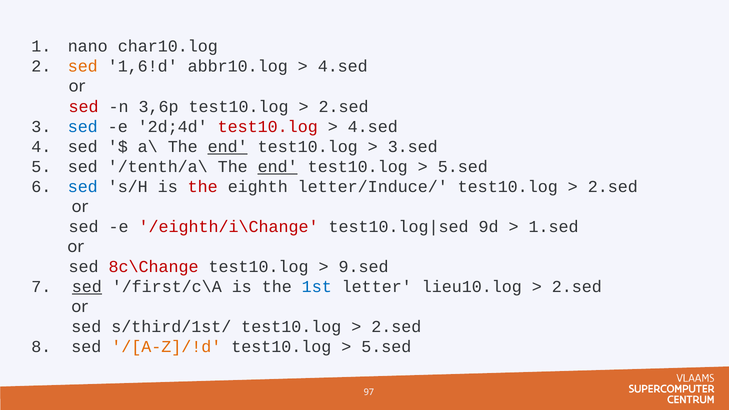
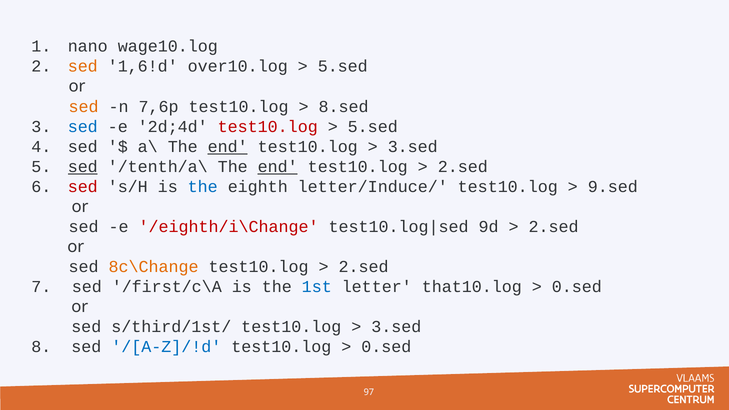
char10.log: char10.log -> wage10.log
abbr10.log: abbr10.log -> over10.log
4.sed at (343, 66): 4.sed -> 5.sed
sed at (84, 107) colour: red -> orange
3,6p: 3,6p -> 7,6p
2.sed at (344, 107): 2.sed -> 8.sed
4.sed at (373, 127): 4.sed -> 5.sed
sed at (83, 167) underline: none -> present
5.sed at (463, 167): 5.sed -> 2.sed
sed at (83, 187) colour: blue -> red
the at (203, 187) colour: red -> blue
2.sed at (613, 187): 2.sed -> 9.sed
1.sed at (554, 227): 1.sed -> 2.sed
8c\Change colour: red -> orange
9.sed at (364, 267): 9.sed -> 2.sed
sed at (87, 287) underline: present -> none
lieu10.log: lieu10.log -> that10.log
2.sed at (577, 287): 2.sed -> 0.sed
2.sed at (396, 327): 2.sed -> 3.sed
/[A-Z]/!d colour: orange -> blue
5.sed at (386, 347): 5.sed -> 0.sed
